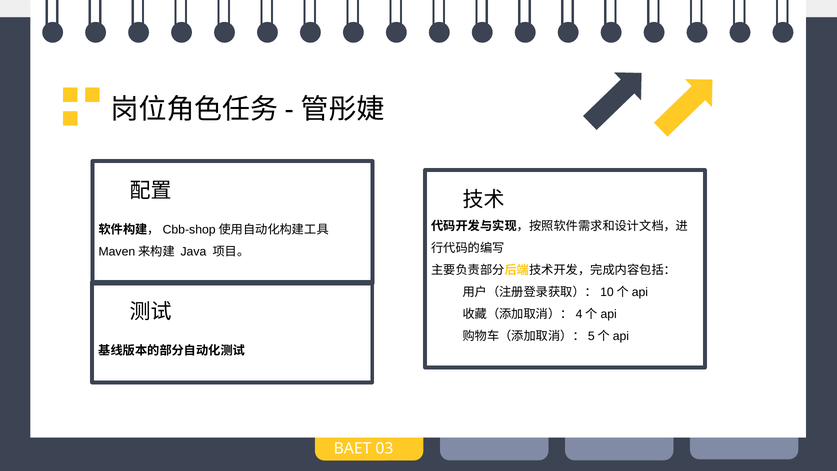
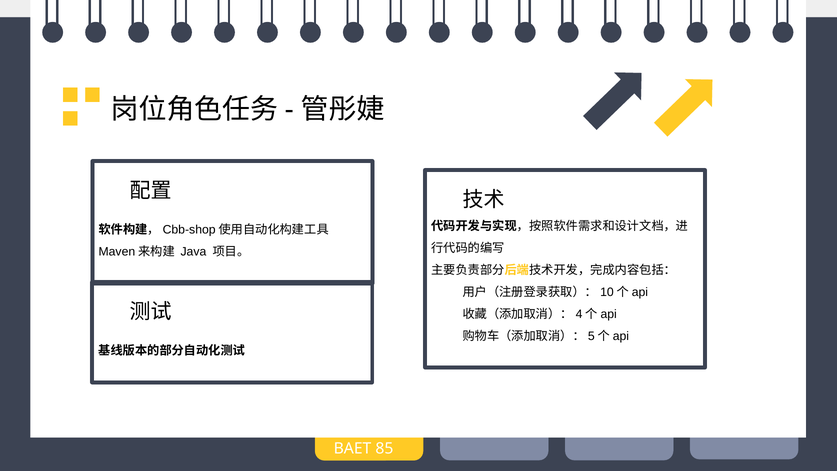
03: 03 -> 85
